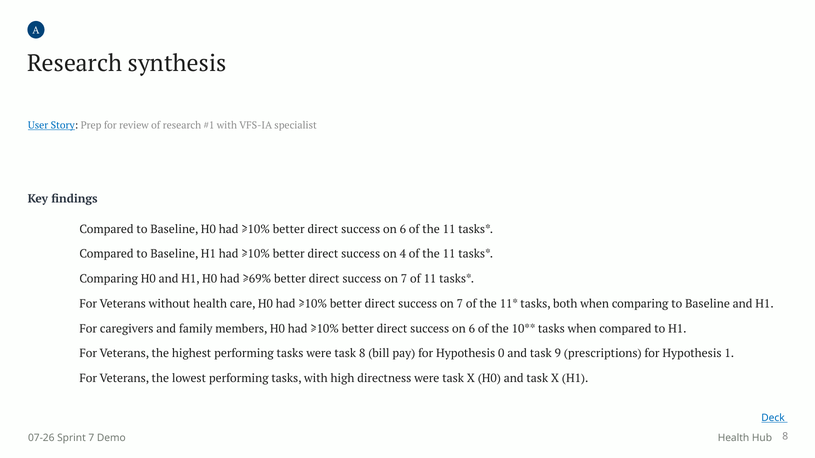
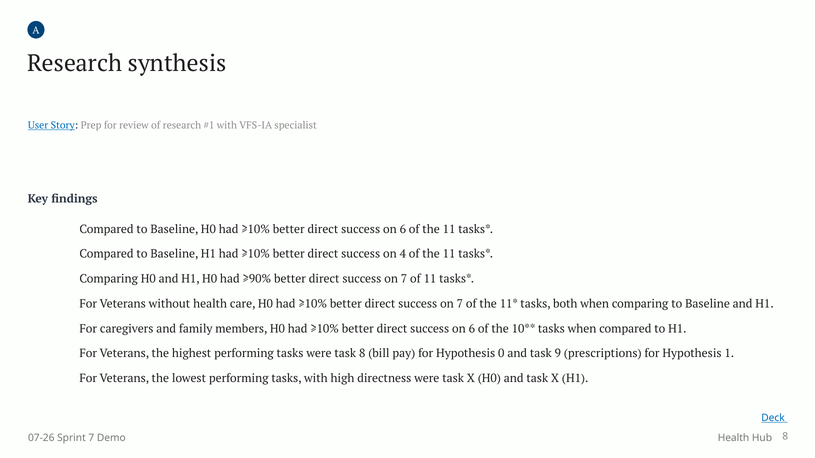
≥69%: ≥69% -> ≥90%
